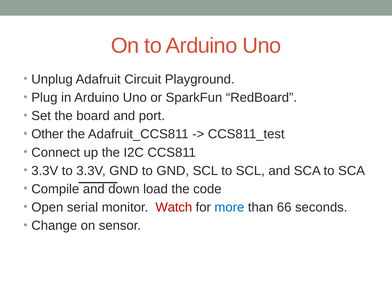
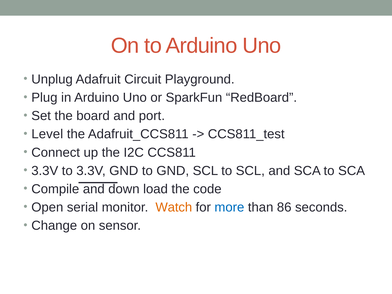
Other: Other -> Level
Watch colour: red -> orange
66: 66 -> 86
